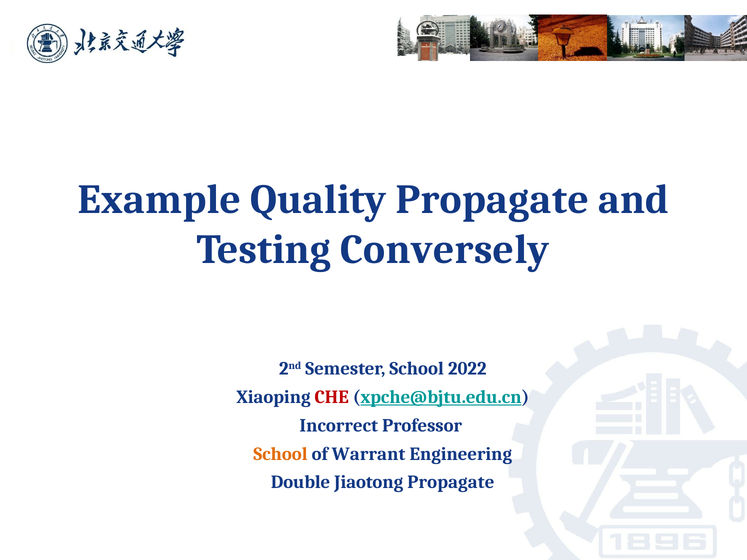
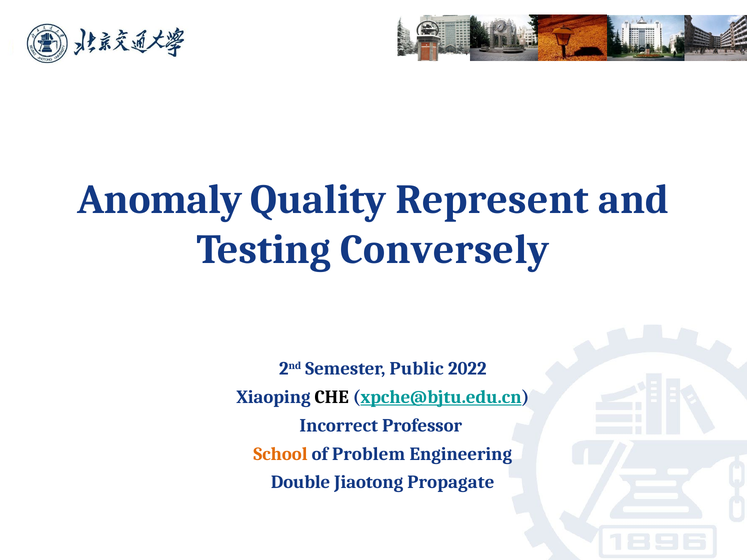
Example: Example -> Anomaly
Quality Propagate: Propagate -> Represent
Semester School: School -> Public
CHE colour: red -> black
Warrant: Warrant -> Problem
